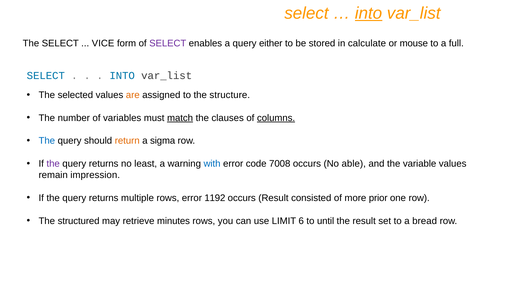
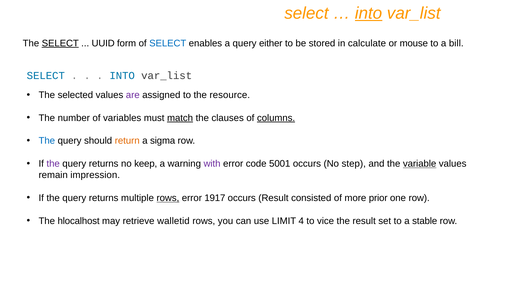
SELECT at (60, 43) underline: none -> present
VICE: VICE -> UUID
SELECT at (168, 43) colour: purple -> blue
full: full -> bill
are colour: orange -> purple
structure: structure -> resource
least: least -> keep
with colour: blue -> purple
7008: 7008 -> 5001
able: able -> step
variable underline: none -> present
rows at (168, 198) underline: none -> present
1192: 1192 -> 1917
structured: structured -> hlocalhost
minutes: minutes -> walletid
6: 6 -> 4
until: until -> vice
bread: bread -> stable
